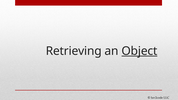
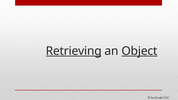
Retrieving underline: none -> present
